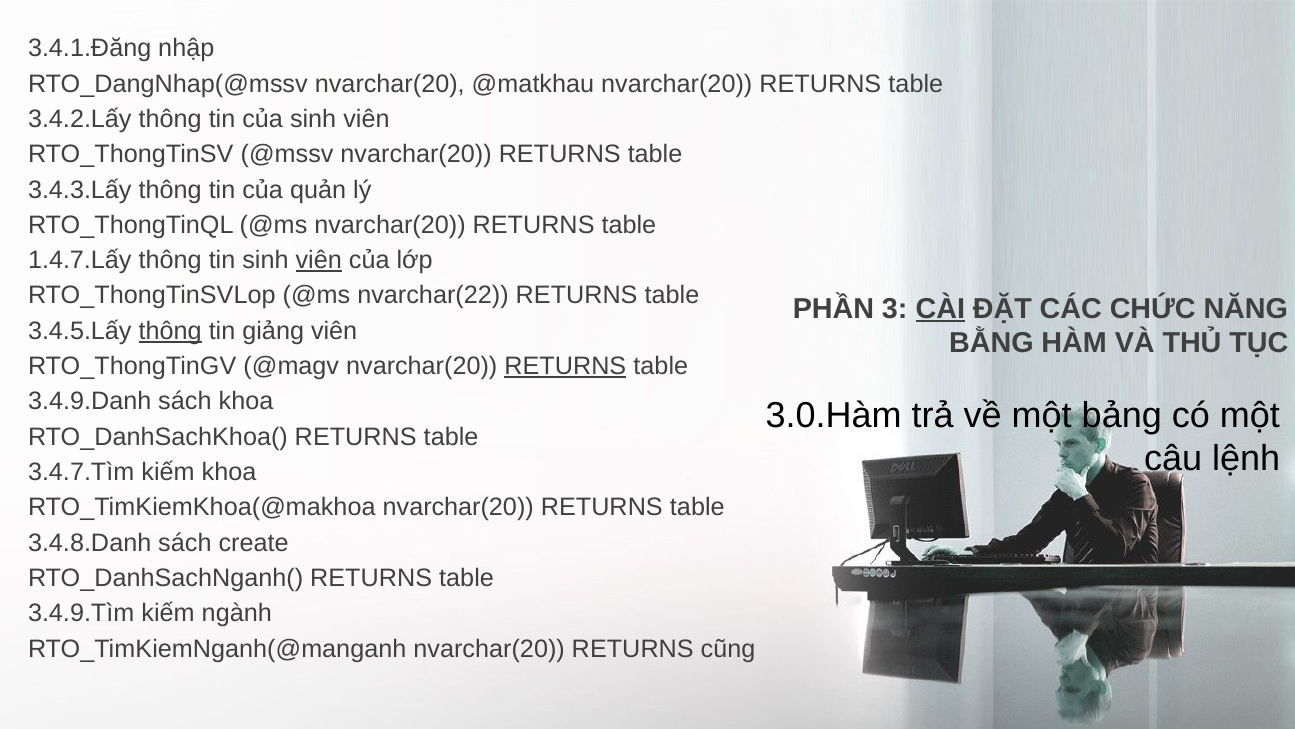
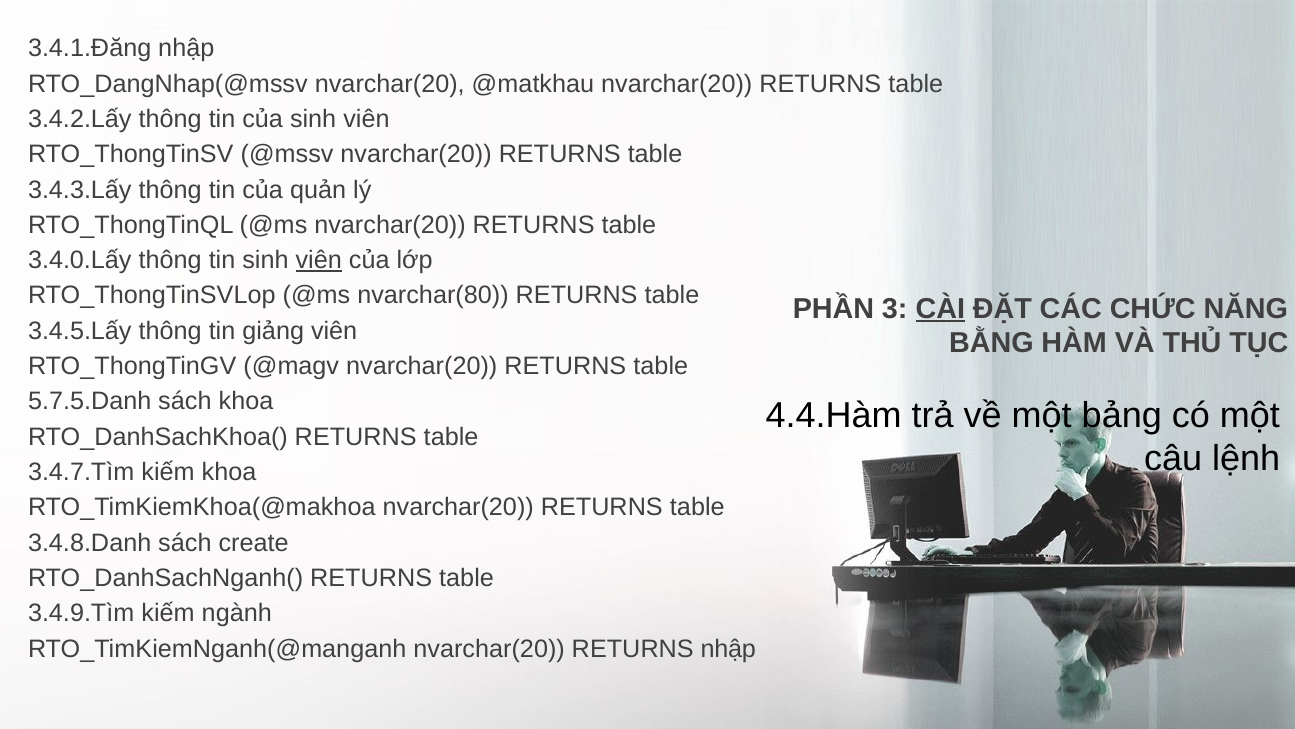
1.4.7.Lấy: 1.4.7.Lấy -> 3.4.0.Lấy
nvarchar(22: nvarchar(22 -> nvarchar(80
thông at (170, 331) underline: present -> none
RETURNS at (565, 366) underline: present -> none
3.4.9.Danh: 3.4.9.Danh -> 5.7.5.Danh
3.0.Hàm: 3.0.Hàm -> 4.4.Hàm
RETURNS cũng: cũng -> nhập
